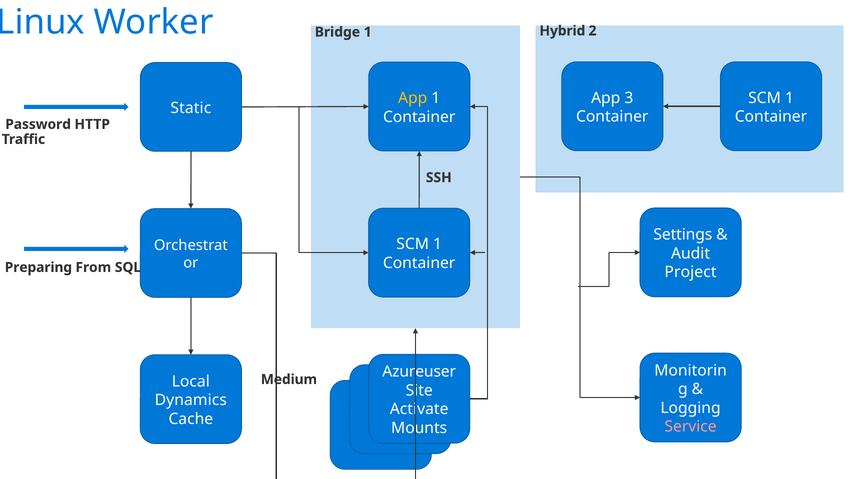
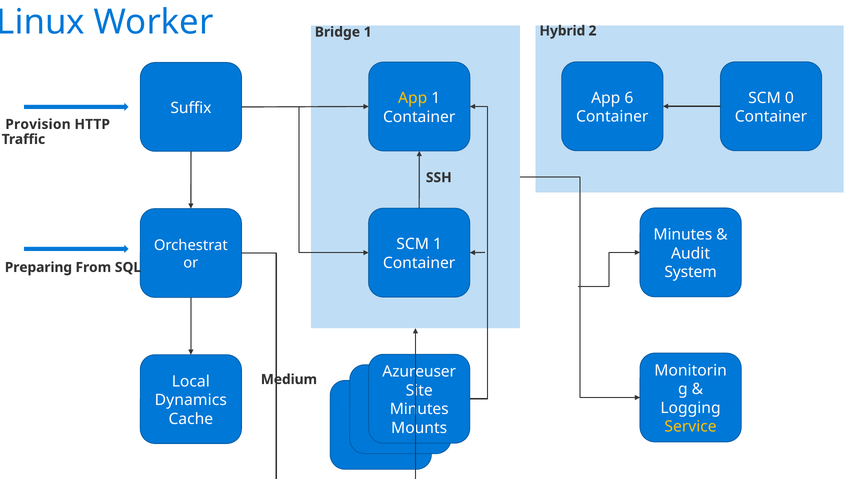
3: 3 -> 6
1 at (789, 98): 1 -> 0
Static: Static -> Suffix
Password: Password -> Provision
Settings at (683, 235): Settings -> Minutes
Project: Project -> System
Activate at (419, 409): Activate -> Minutes
Service colour: pink -> yellow
